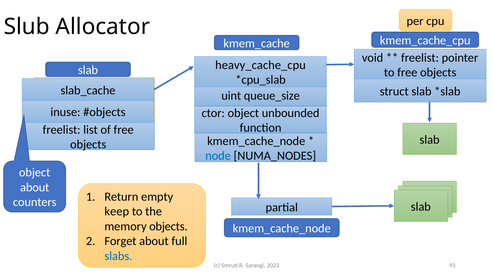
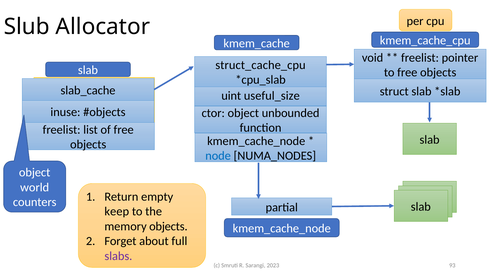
heavy_cache_cpu: heavy_cache_cpu -> struct_cache_cpu
queue_size: queue_size -> useful_size
about at (35, 187): about -> world
slabs colour: blue -> purple
